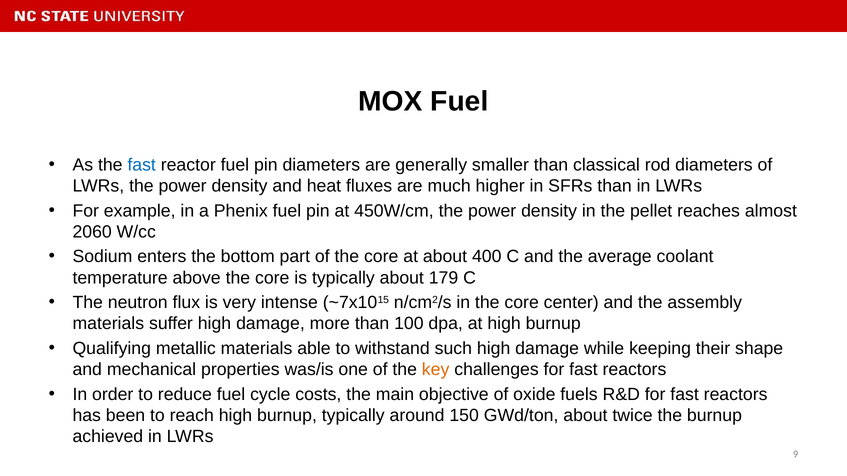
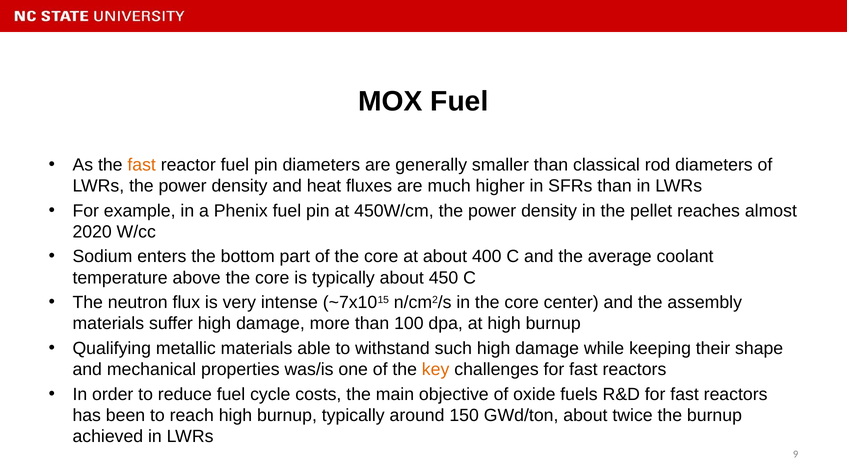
fast at (142, 165) colour: blue -> orange
2060: 2060 -> 2020
179: 179 -> 450
